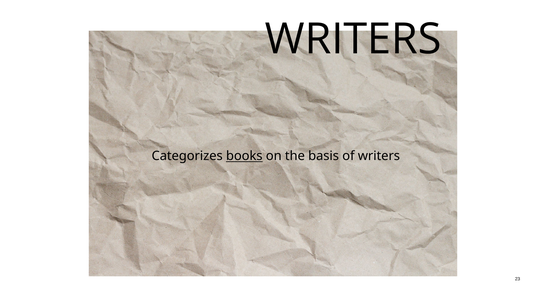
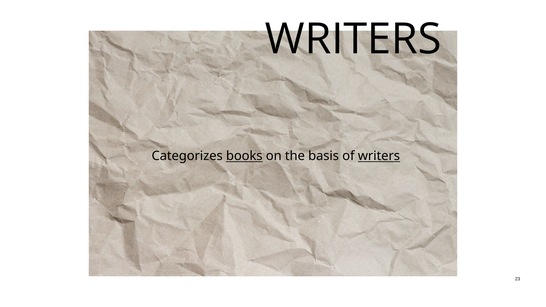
writers at (379, 156) underline: none -> present
